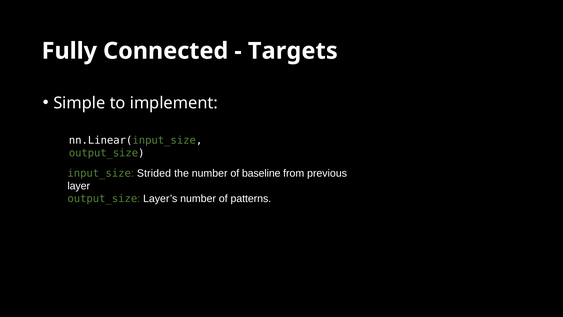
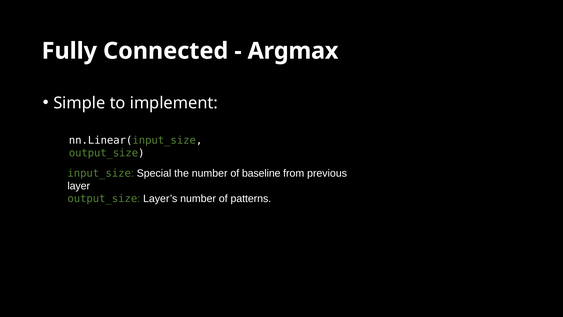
Targets: Targets -> Argmax
Strided: Strided -> Special
